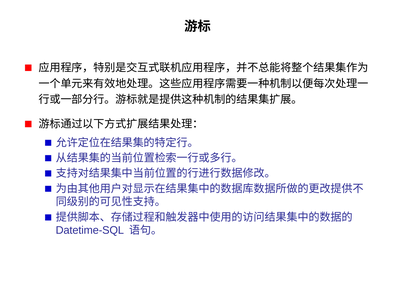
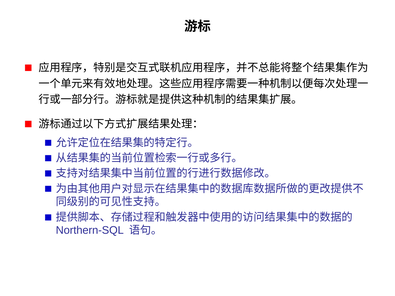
Datetime-SQL: Datetime-SQL -> Northern-SQL
